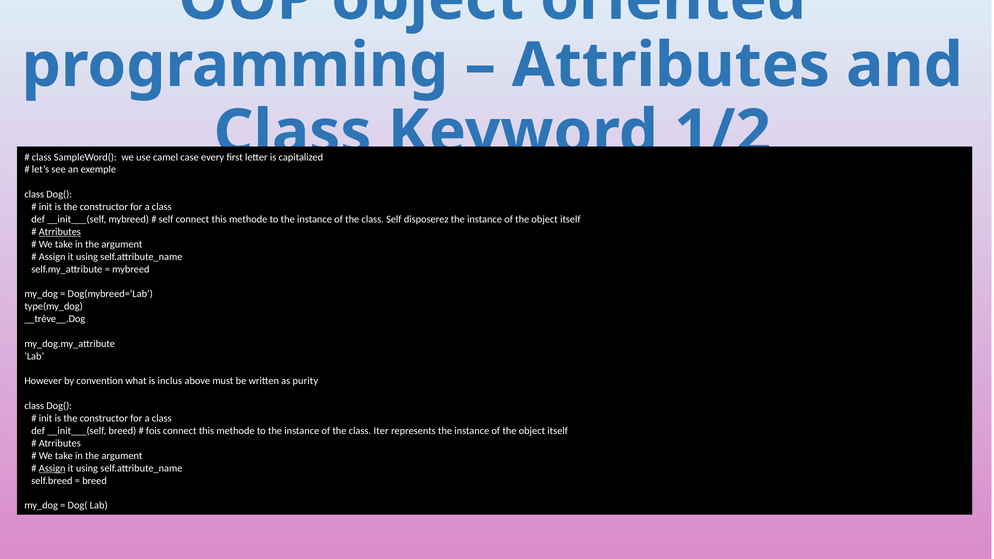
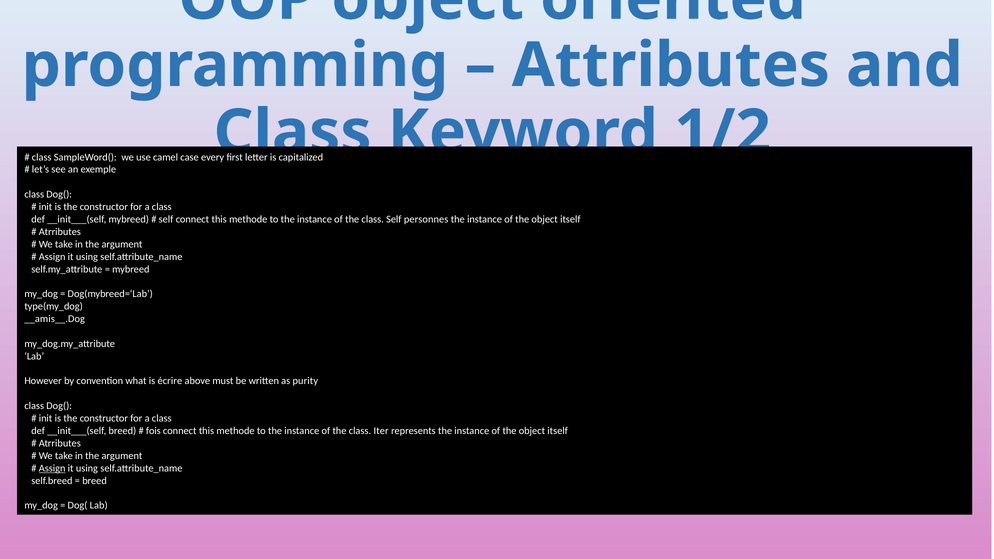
disposerez: disposerez -> personnes
Atrributes at (60, 232) underline: present -> none
__trêve__.Dog: __trêve__.Dog -> __amis__.Dog
inclus: inclus -> écrire
